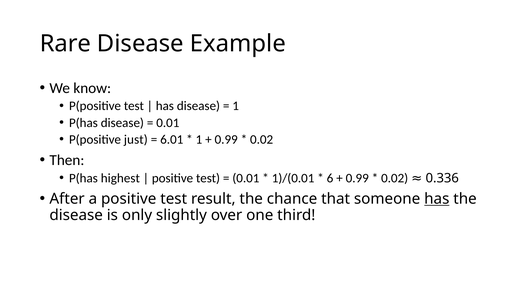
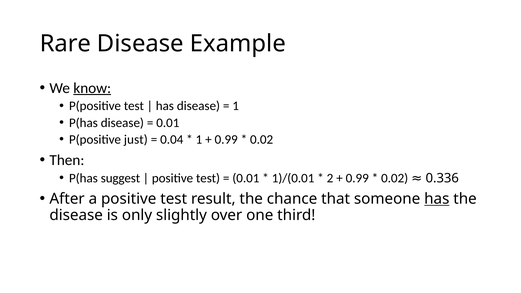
know underline: none -> present
6.01: 6.01 -> 0.04
highest: highest -> suggest
6: 6 -> 2
